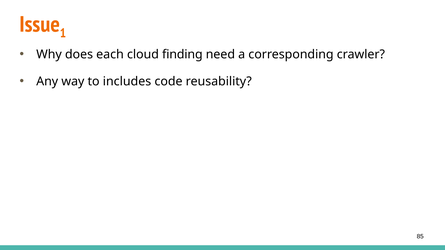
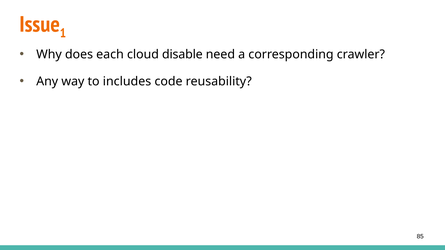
finding: finding -> disable
